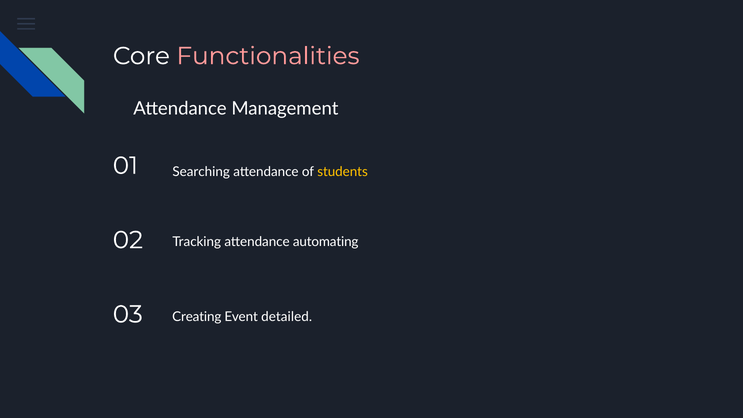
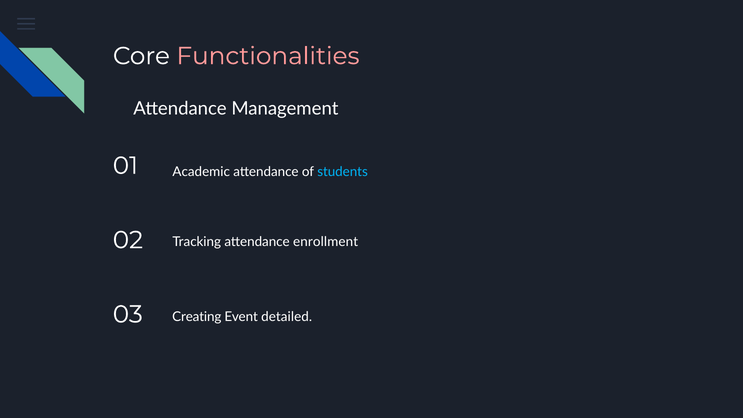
Searching: Searching -> Academic
students colour: yellow -> light blue
automating: automating -> enrollment
